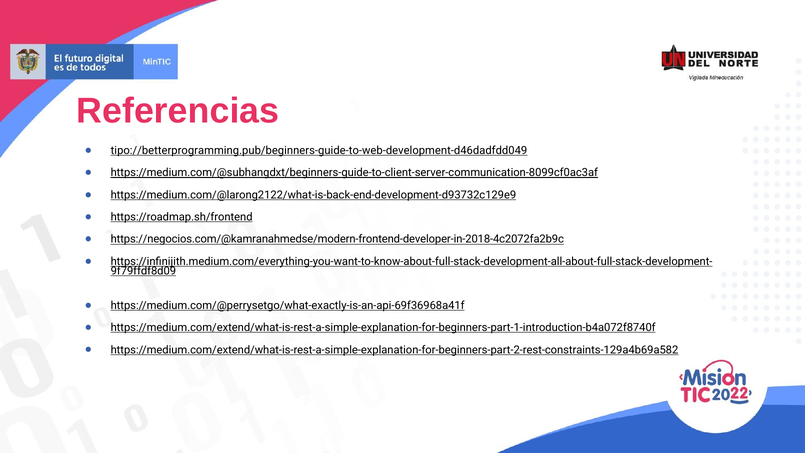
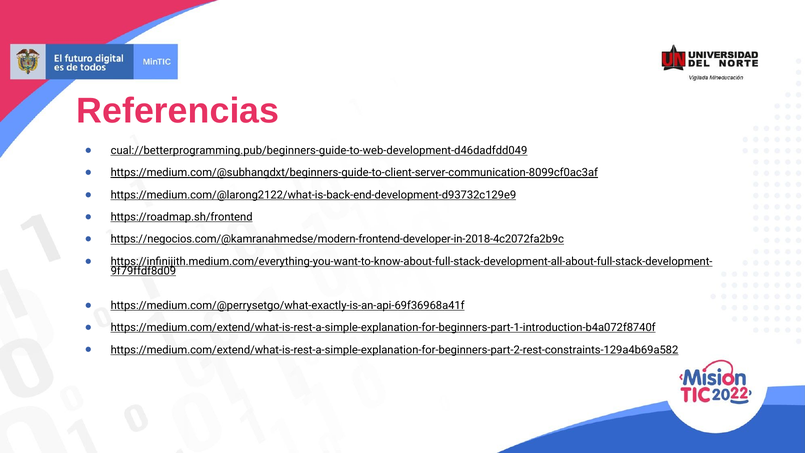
tipo://betterprogramming.pub/beginners-guide-to-web-development-d46dadfdd049: tipo://betterprogramming.pub/beginners-guide-to-web-development-d46dadfdd049 -> cual://betterprogramming.pub/beginners-guide-to-web-development-d46dadfdd049
